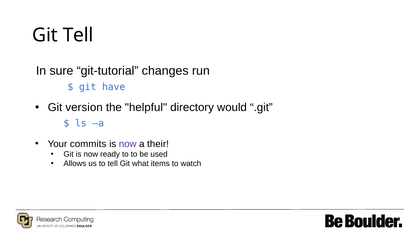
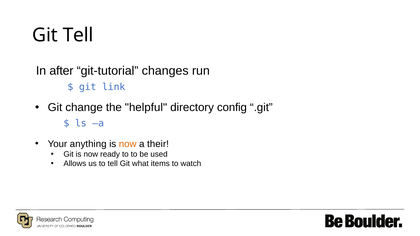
sure: sure -> after
have: have -> link
version: version -> change
would: would -> config
commits: commits -> anything
now at (128, 144) colour: purple -> orange
